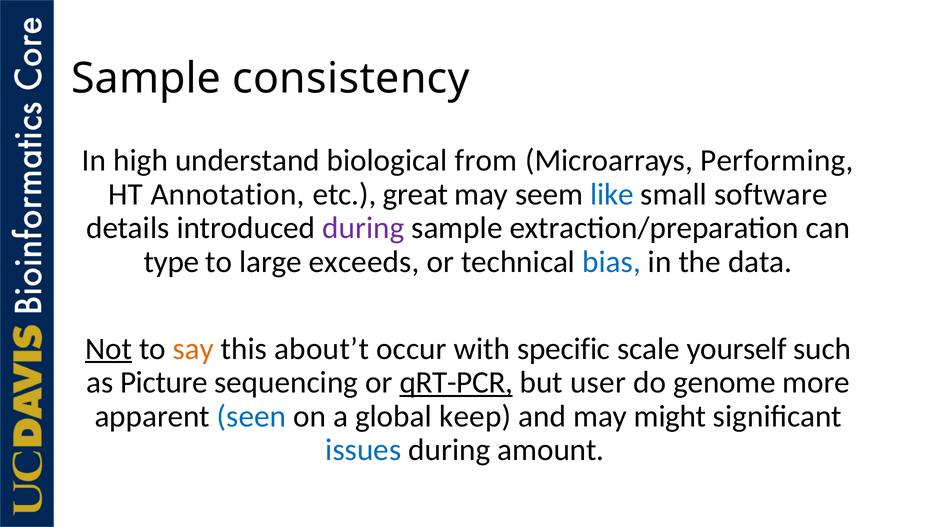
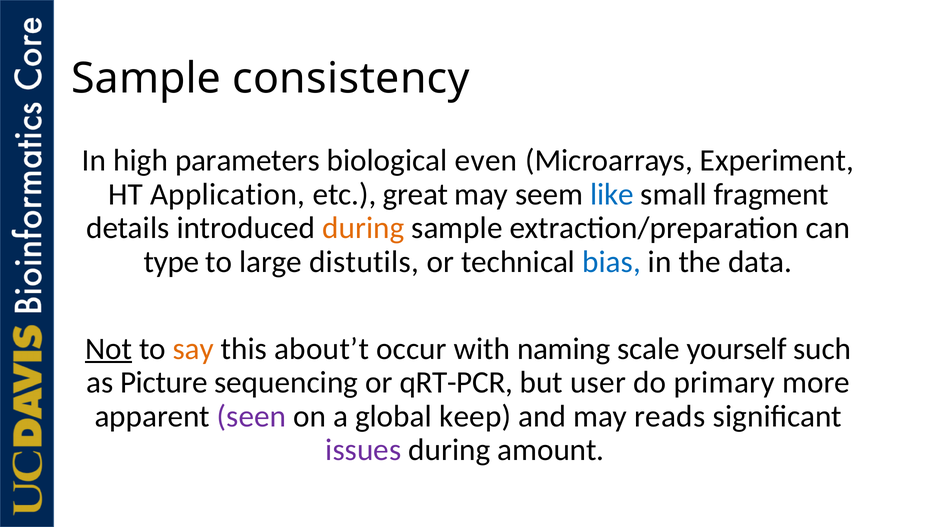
understand: understand -> parameters
from: from -> even
Performing: Performing -> Experiment
Annotation: Annotation -> Application
software: software -> fragment
during at (363, 228) colour: purple -> orange
exceeds: exceeds -> distutils
specific: specific -> naming
qRT-PCR underline: present -> none
genome: genome -> primary
seen colour: blue -> purple
might: might -> reads
issues colour: blue -> purple
